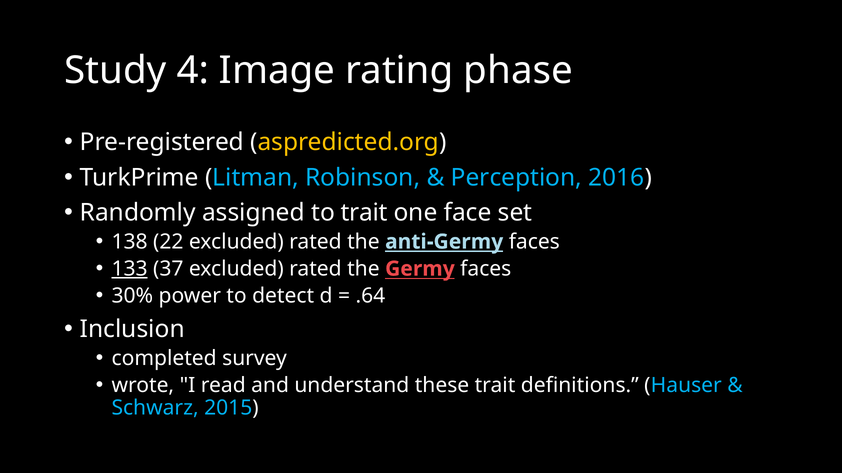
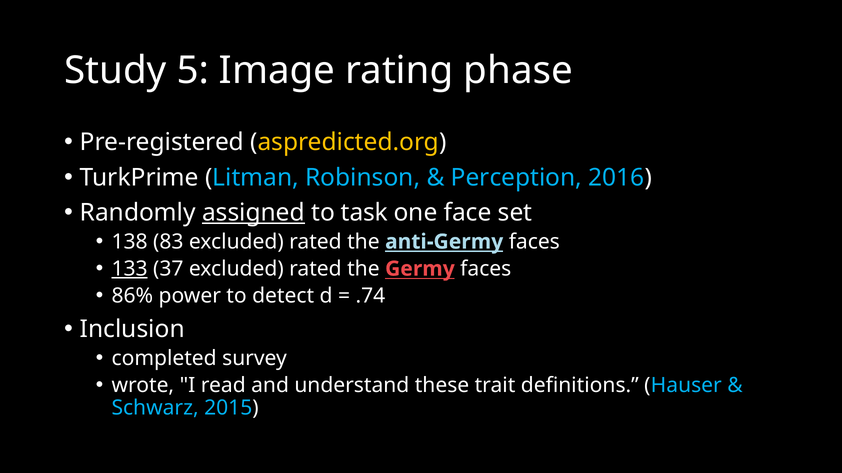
4: 4 -> 5
assigned underline: none -> present
to trait: trait -> task
22: 22 -> 83
30%: 30% -> 86%
.64: .64 -> .74
